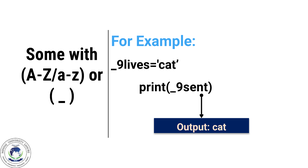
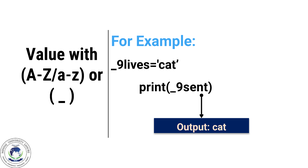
Some: Some -> Value
